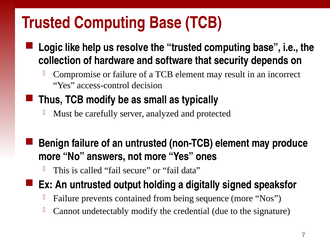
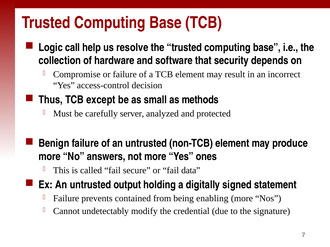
like: like -> call
TCB modify: modify -> except
typically: typically -> methods
speaksfor: speaksfor -> statement
sequence: sequence -> enabling
